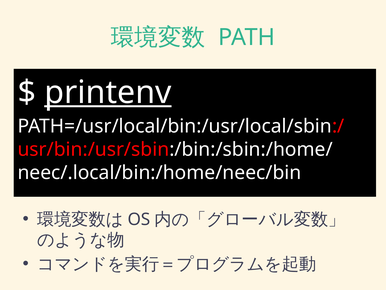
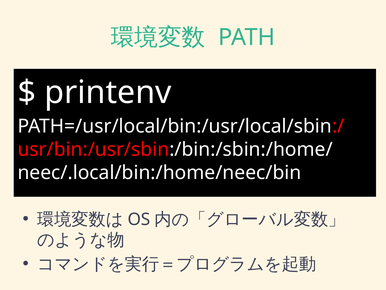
printenv underline: present -> none
